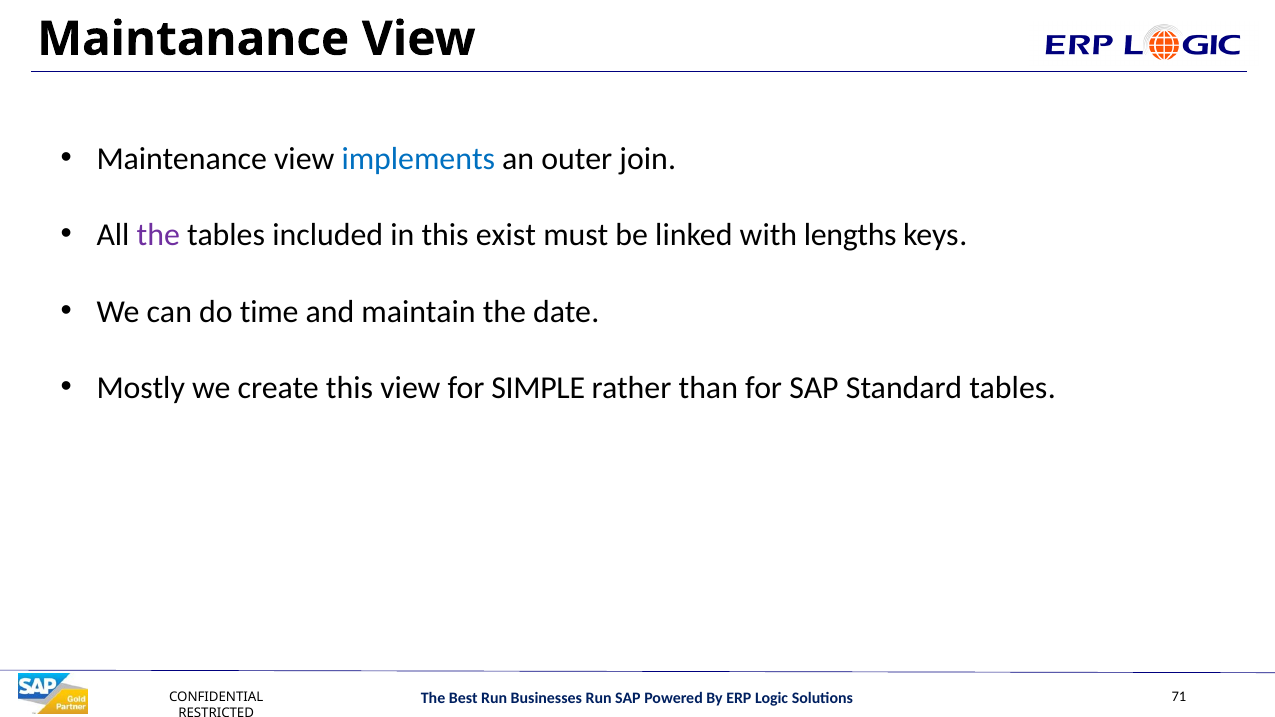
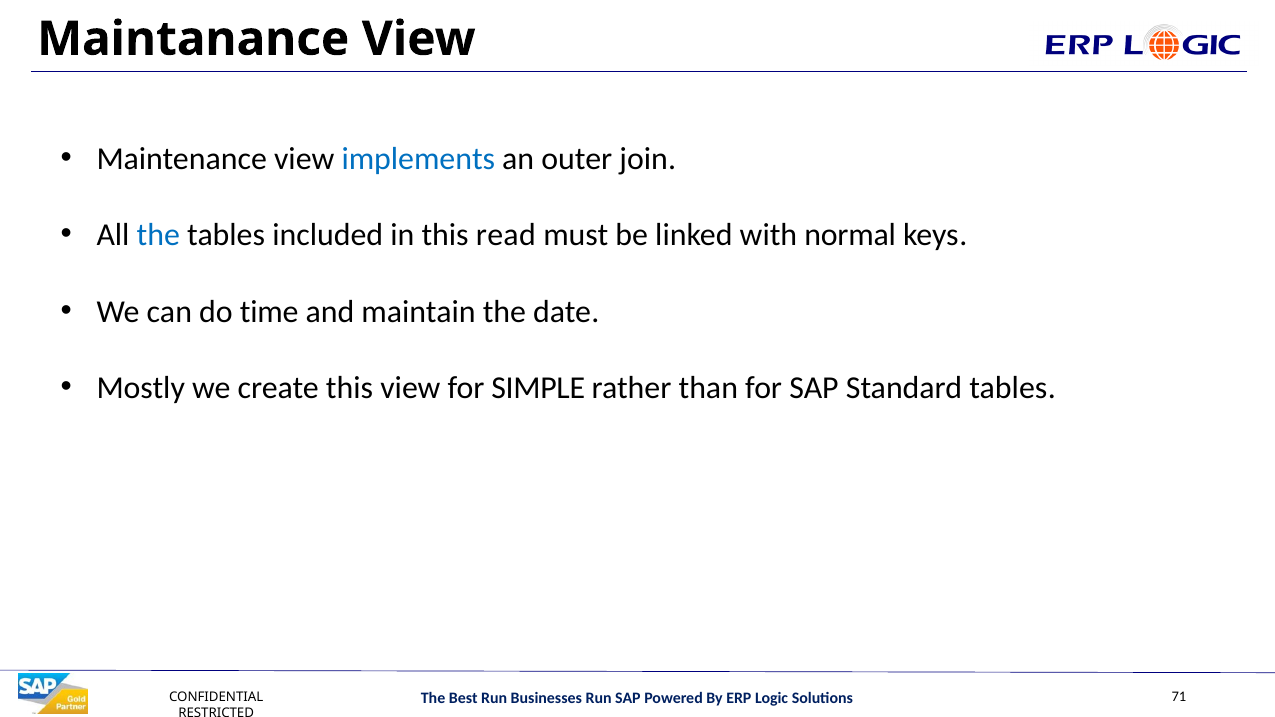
the at (158, 235) colour: purple -> blue
exist: exist -> read
lengths: lengths -> normal
